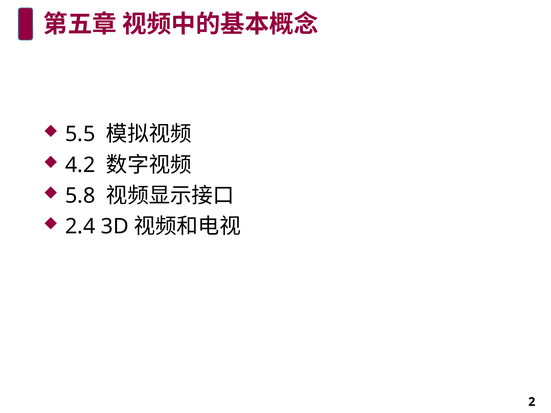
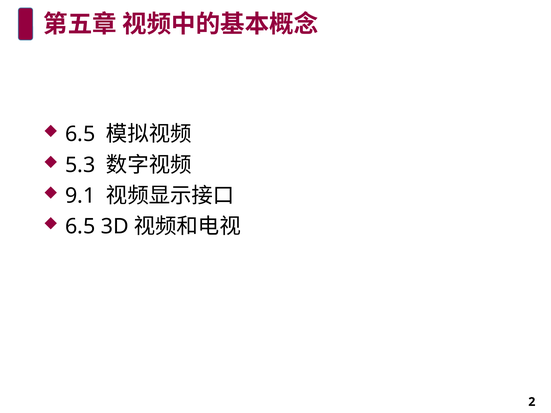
5.5 at (80, 134): 5.5 -> 6.5
4.2: 4.2 -> 5.3
5.8: 5.8 -> 9.1
2.4 at (80, 227): 2.4 -> 6.5
